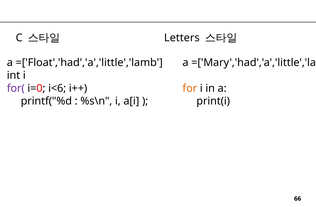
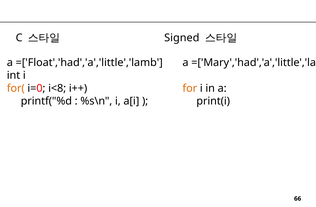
Letters: Letters -> Signed
for( colour: purple -> orange
i<6: i<6 -> i<8
